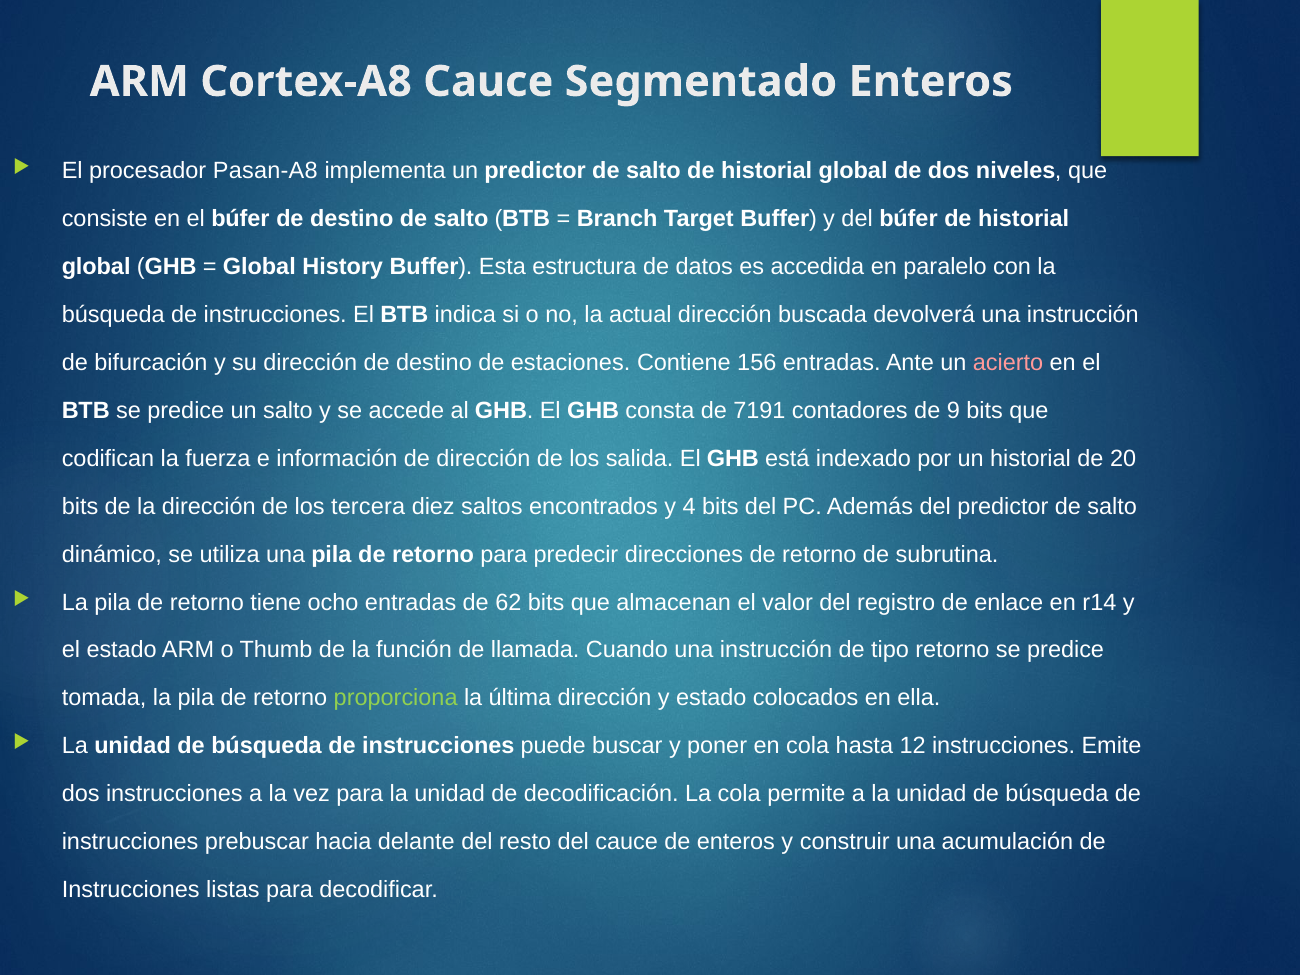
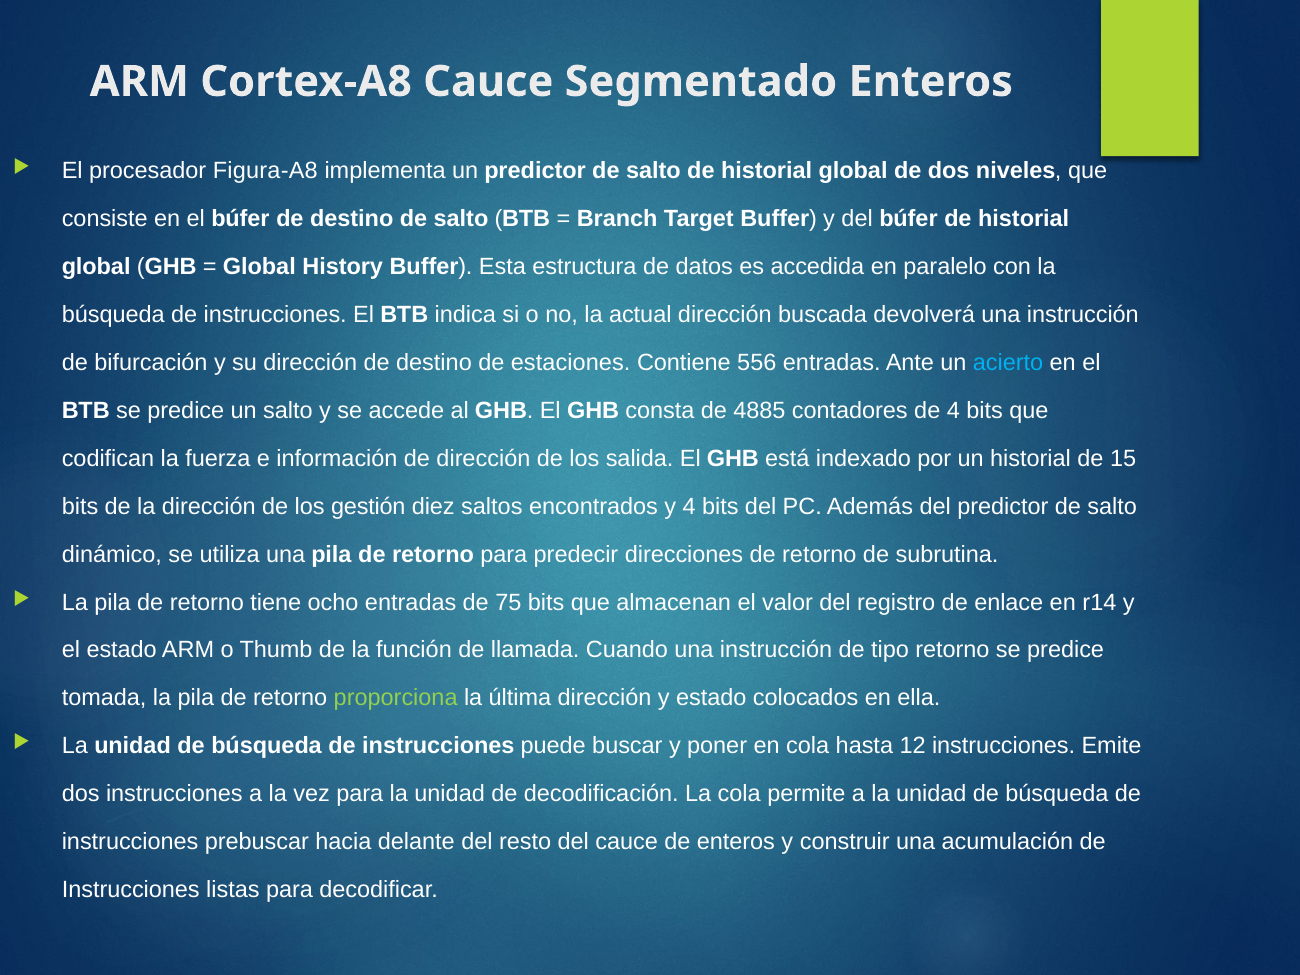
Pasan-A8: Pasan-A8 -> Figura-A8
156: 156 -> 556
acierto colour: pink -> light blue
7191: 7191 -> 4885
de 9: 9 -> 4
20: 20 -> 15
tercera: tercera -> gestión
62: 62 -> 75
